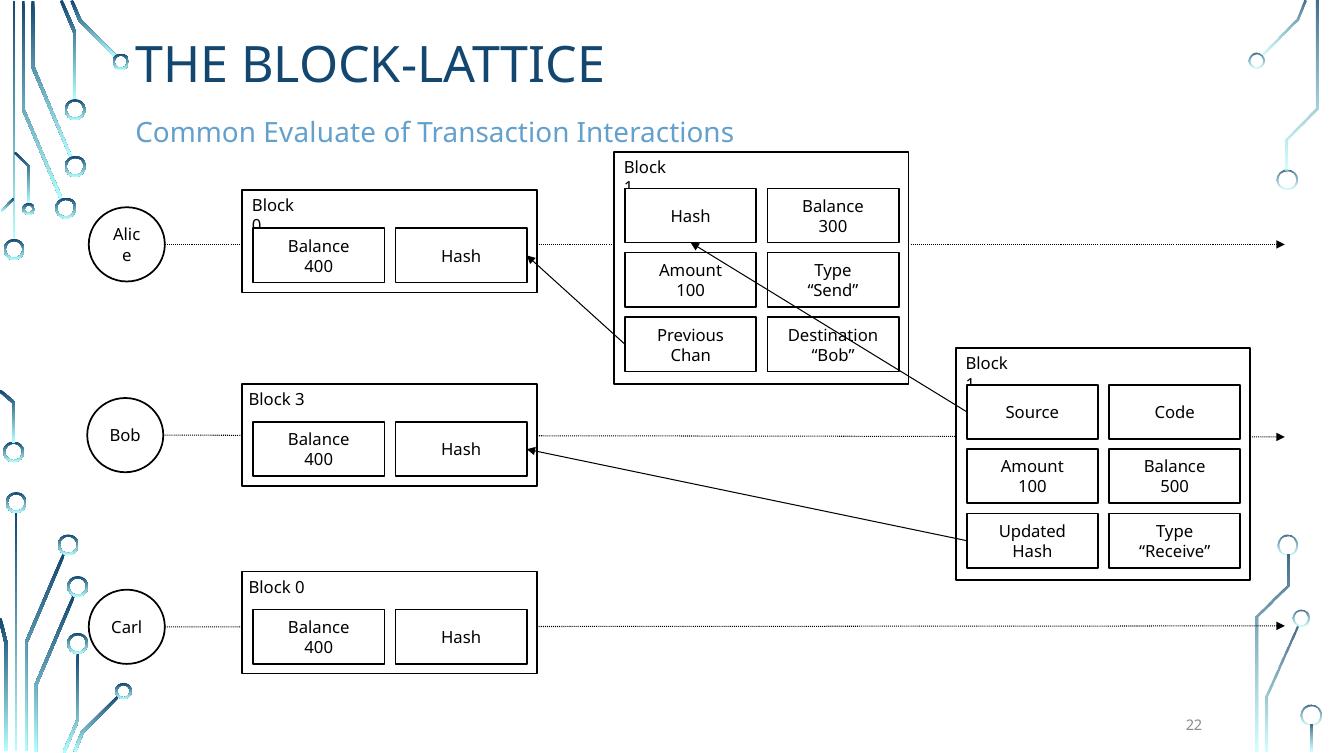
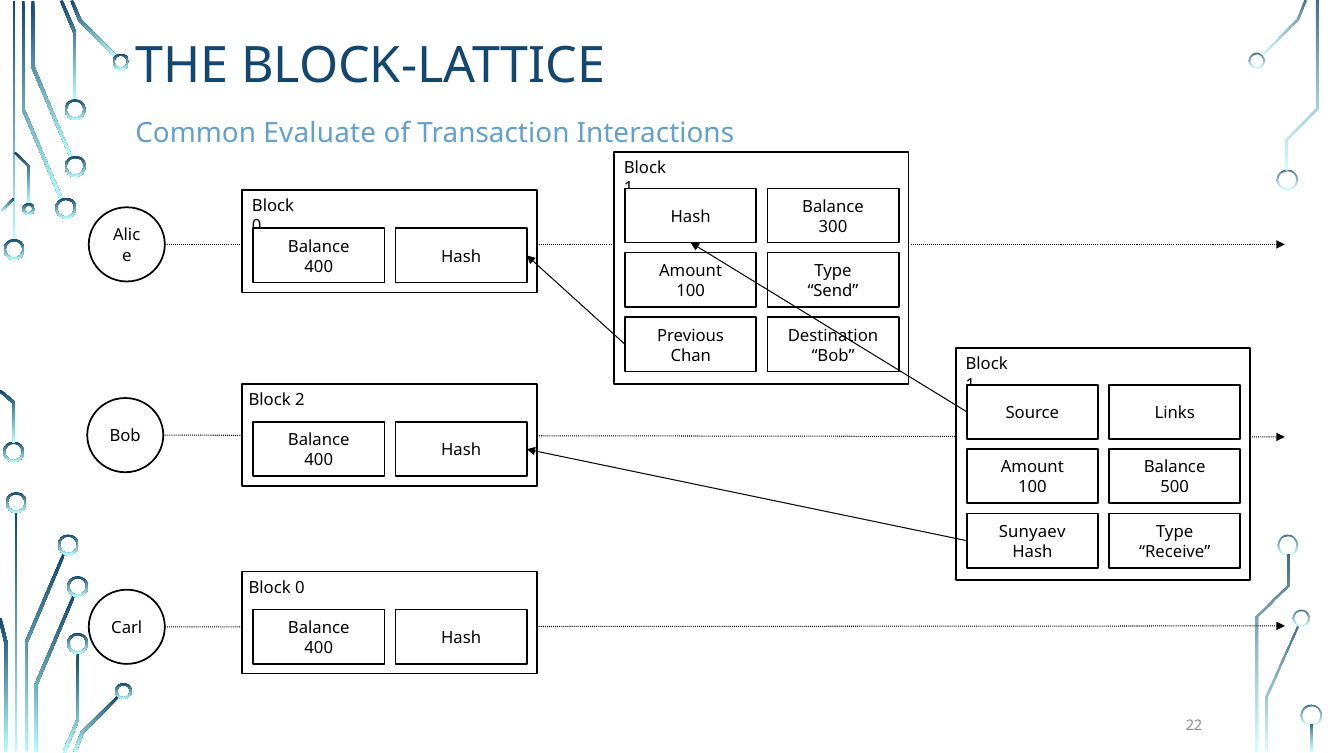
3: 3 -> 2
Code: Code -> Links
Updated: Updated -> Sunyaev
